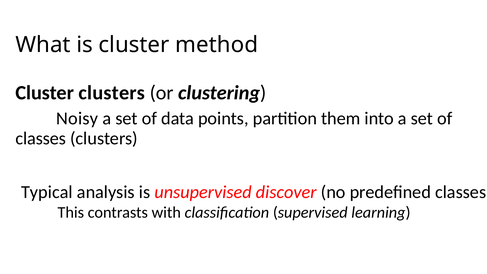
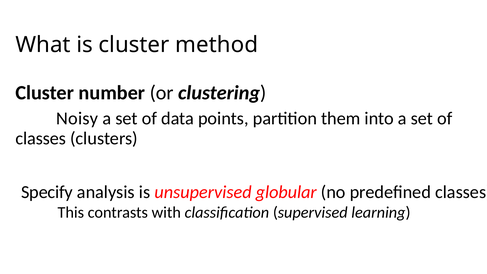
Cluster clusters: clusters -> number
Typical: Typical -> Specify
discover: discover -> globular
